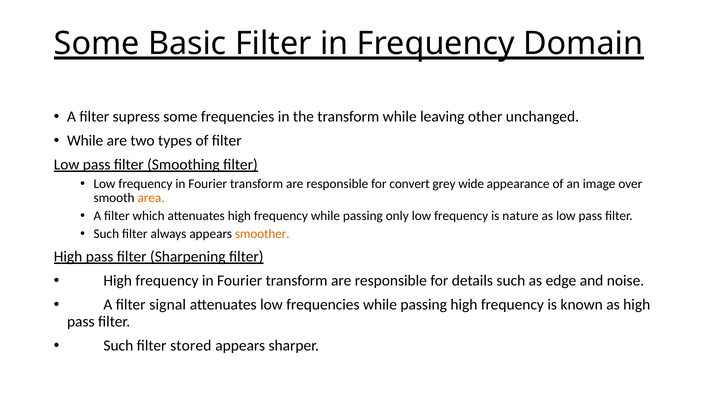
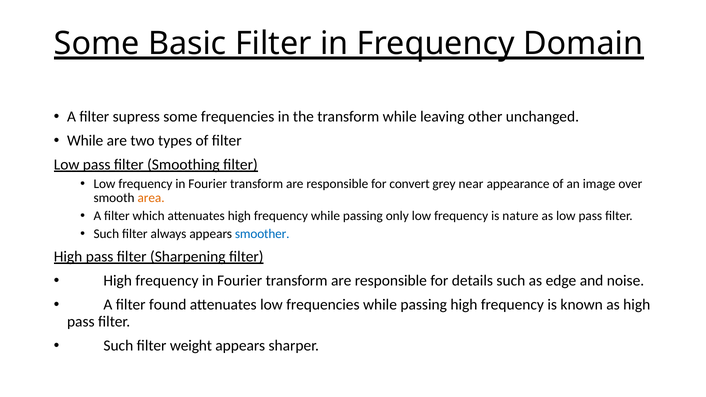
wide: wide -> near
smoother colour: orange -> blue
signal: signal -> found
stored: stored -> weight
